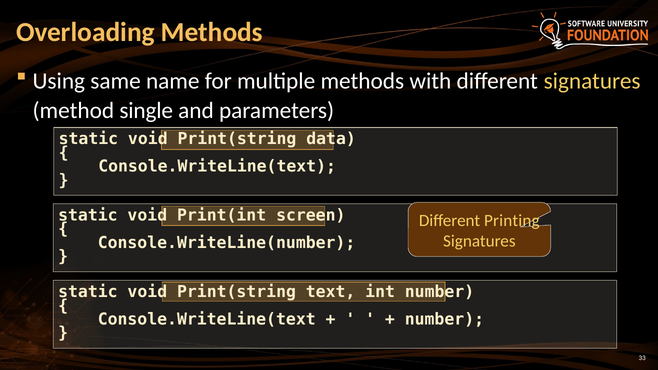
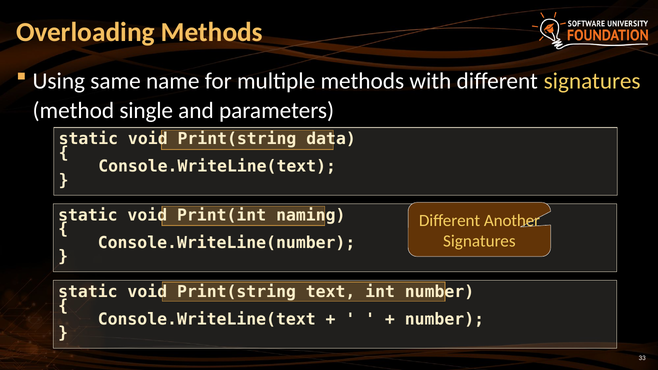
screen: screen -> naming
Printing: Printing -> Another
